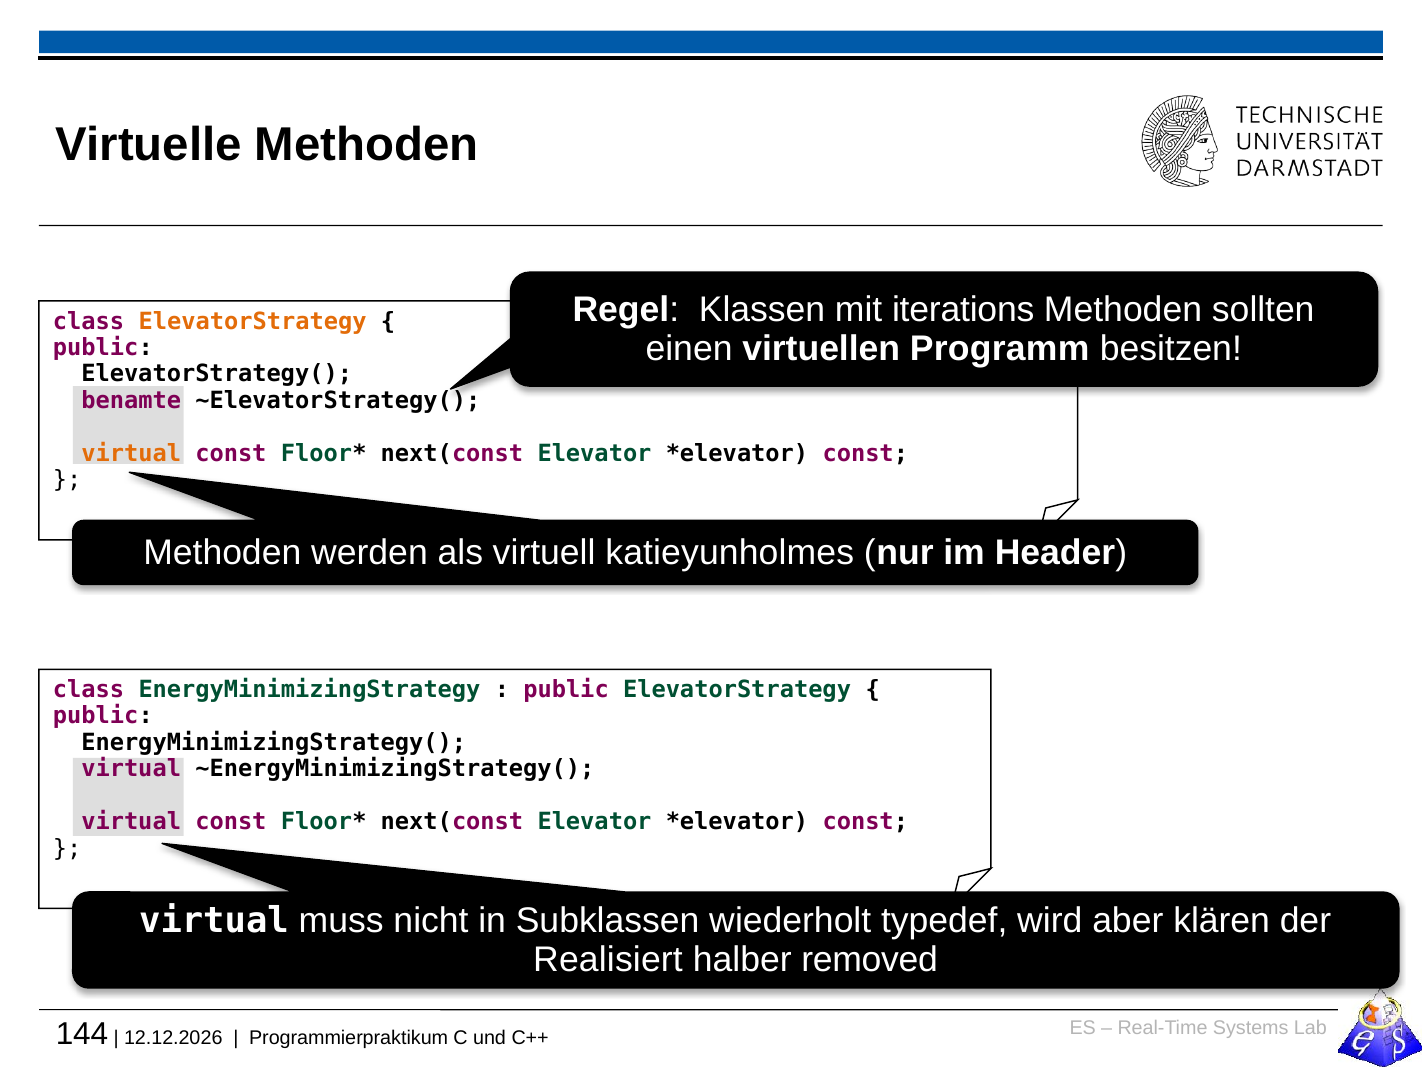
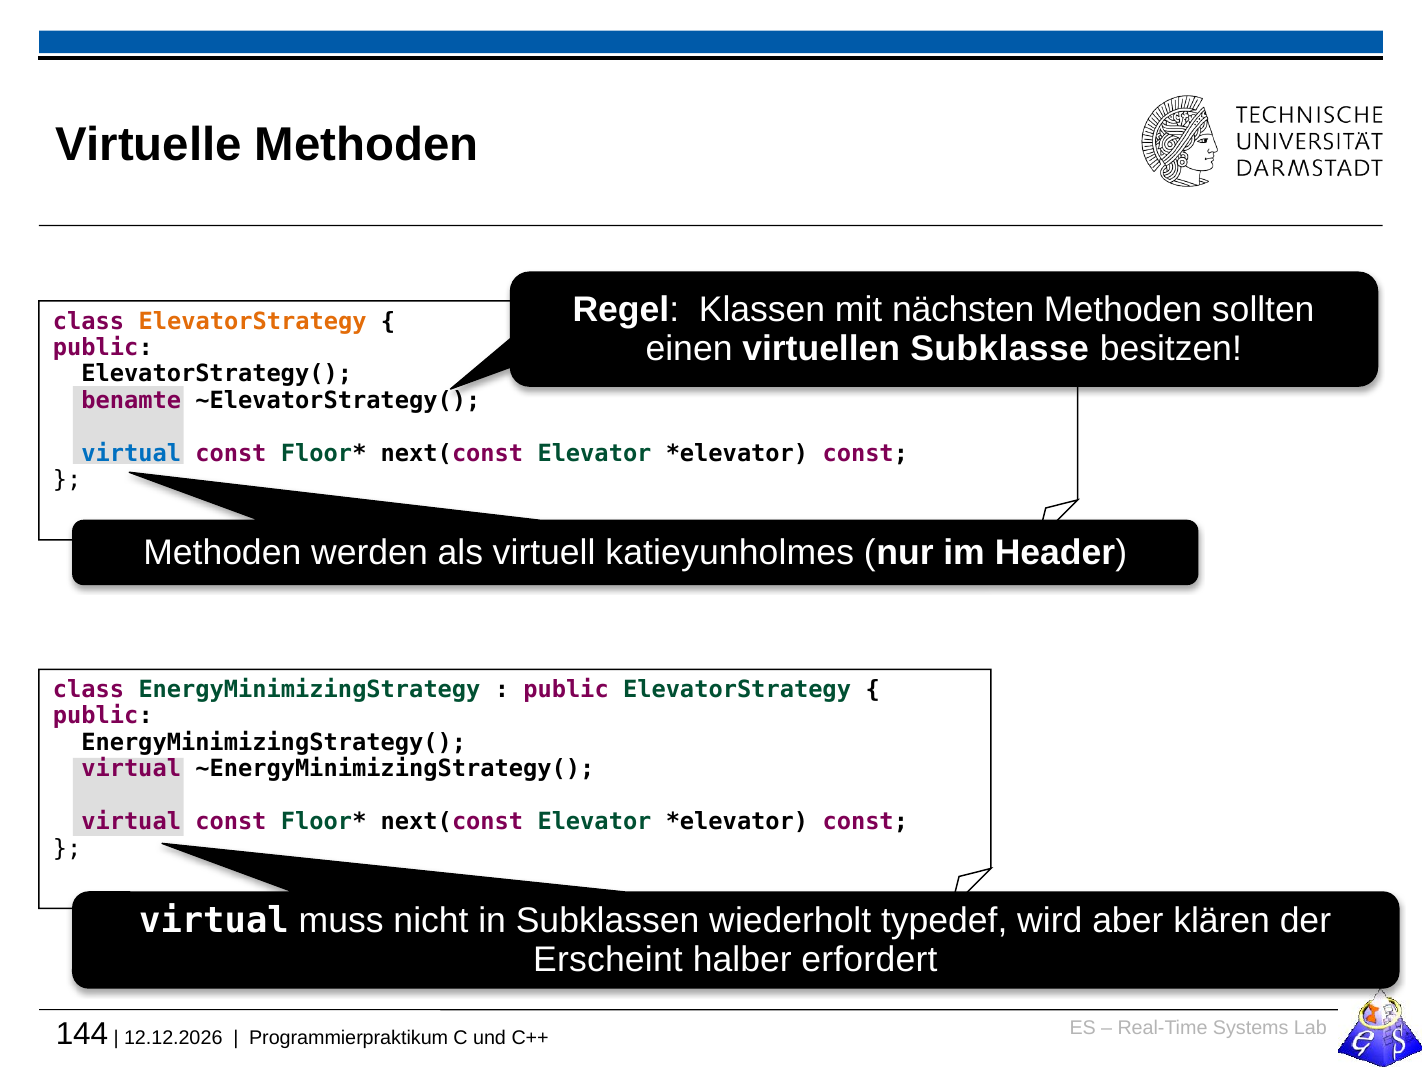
iterations: iterations -> nächsten
Programm: Programm -> Subklasse
virtual at (131, 453) colour: orange -> blue
Realisiert: Realisiert -> Erscheint
removed: removed -> erfordert
